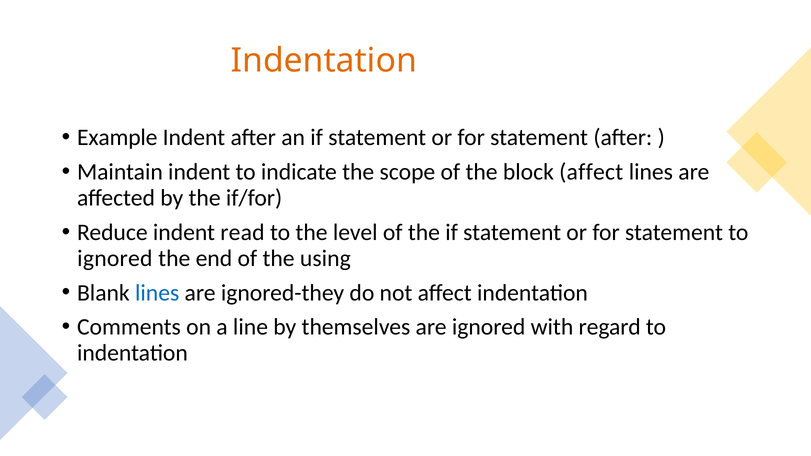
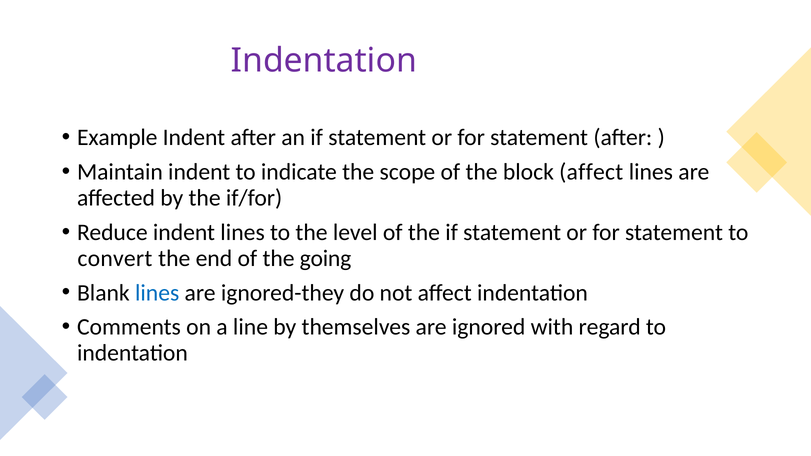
Indentation at (324, 60) colour: orange -> purple
indent read: read -> lines
ignored at (115, 258): ignored -> convert
using: using -> going
